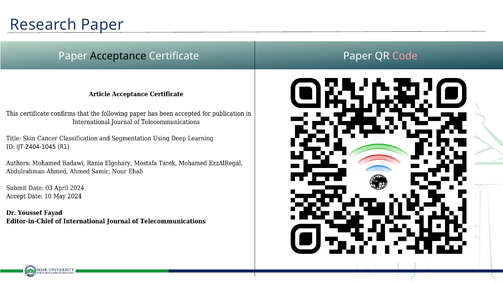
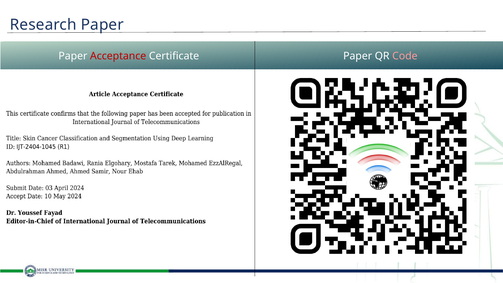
Acceptance colour: black -> red
